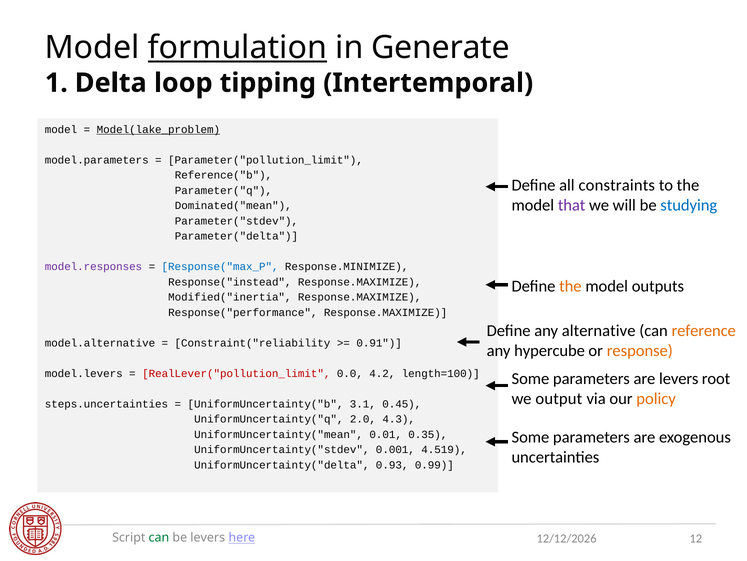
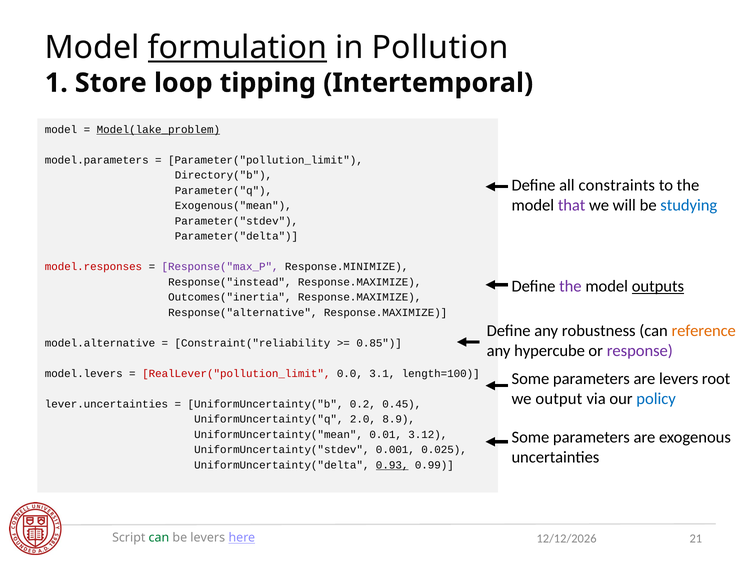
Generate: Generate -> Pollution
Delta: Delta -> Store
Reference("b: Reference("b -> Directory("b
Dominated("mean: Dominated("mean -> Exogenous("mean
model.responses colour: purple -> red
Response("max_P colour: blue -> purple
the at (570, 286) colour: orange -> purple
outputs underline: none -> present
Modified("inertia: Modified("inertia -> Outcomes("inertia
Response("performance: Response("performance -> Response("alternative
alternative: alternative -> robustness
0.91: 0.91 -> 0.85
response colour: orange -> purple
4.2: 4.2 -> 3.1
policy colour: orange -> blue
steps.uncertainties: steps.uncertainties -> lever.uncertainties
3.1: 3.1 -> 0.2
4.3: 4.3 -> 8.9
0.35: 0.35 -> 3.12
4.519: 4.519 -> 0.025
0.93 underline: none -> present
12: 12 -> 21
